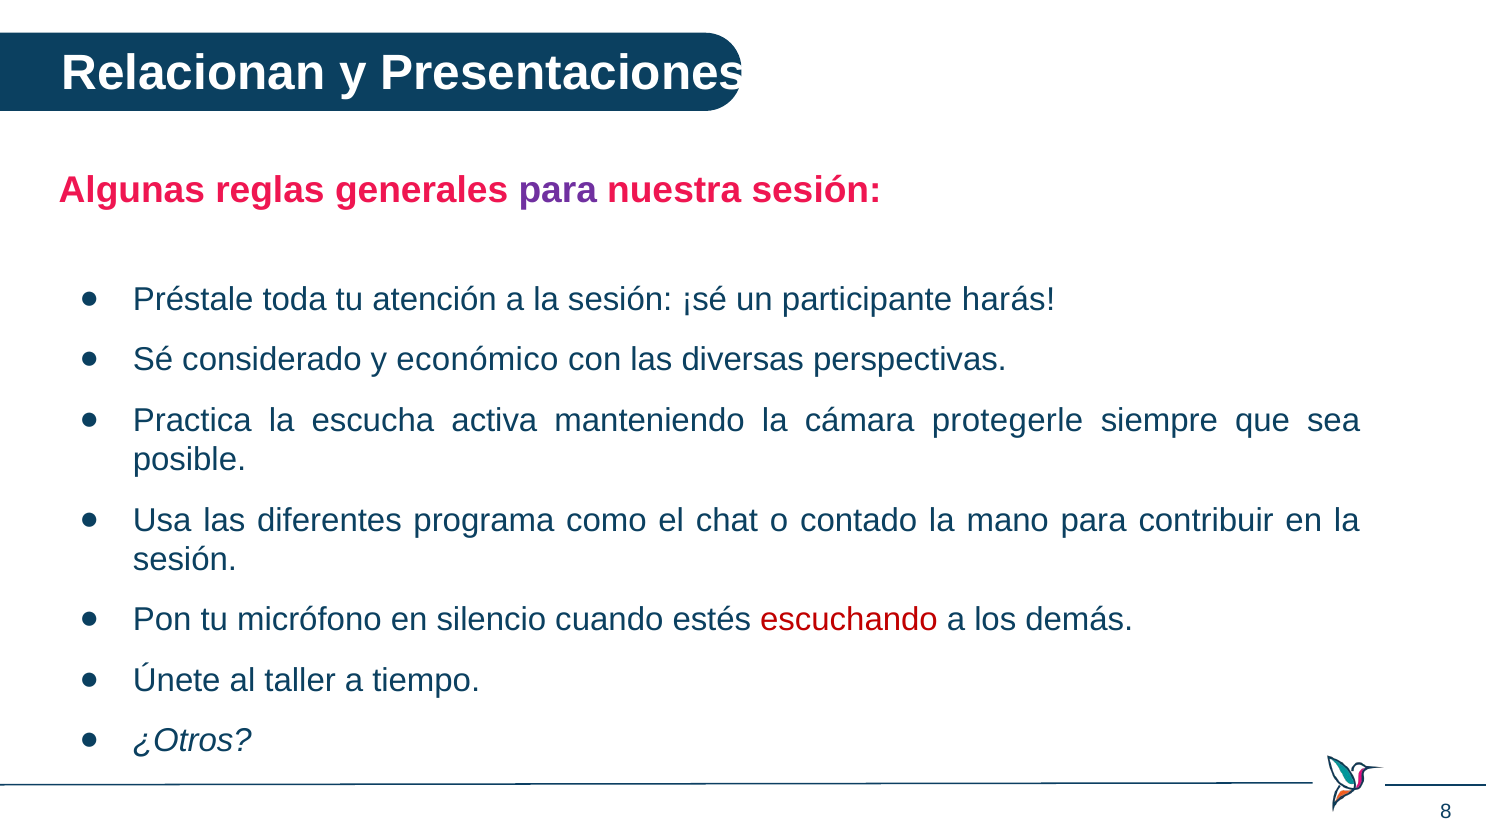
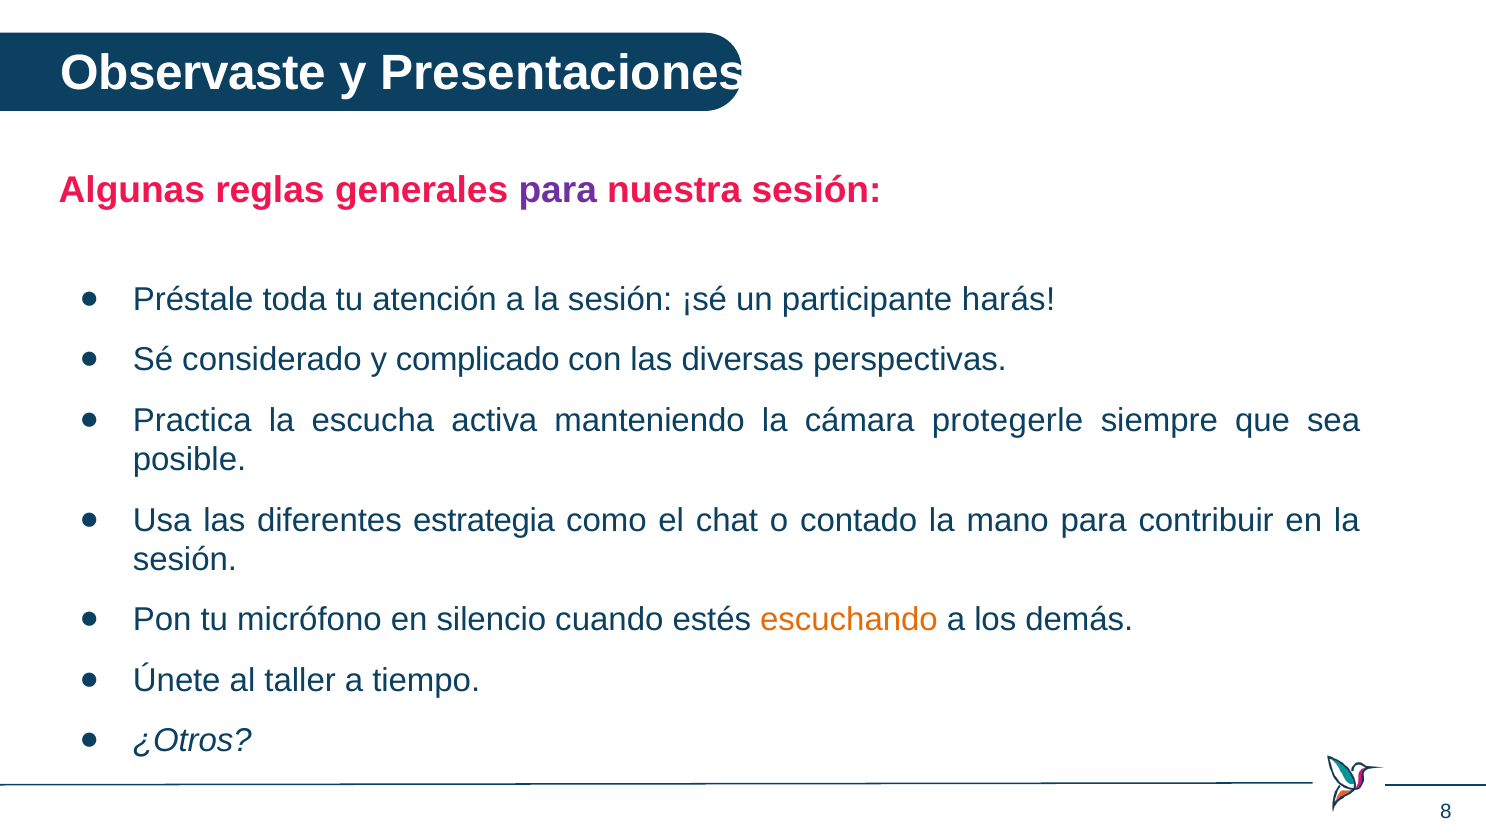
Relacionan: Relacionan -> Observaste
económico: económico -> complicado
programa: programa -> estrategia
escuchando colour: red -> orange
